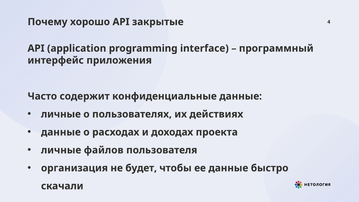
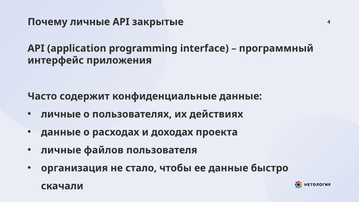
Почему хорошо: хорошо -> личные
будет: будет -> стало
